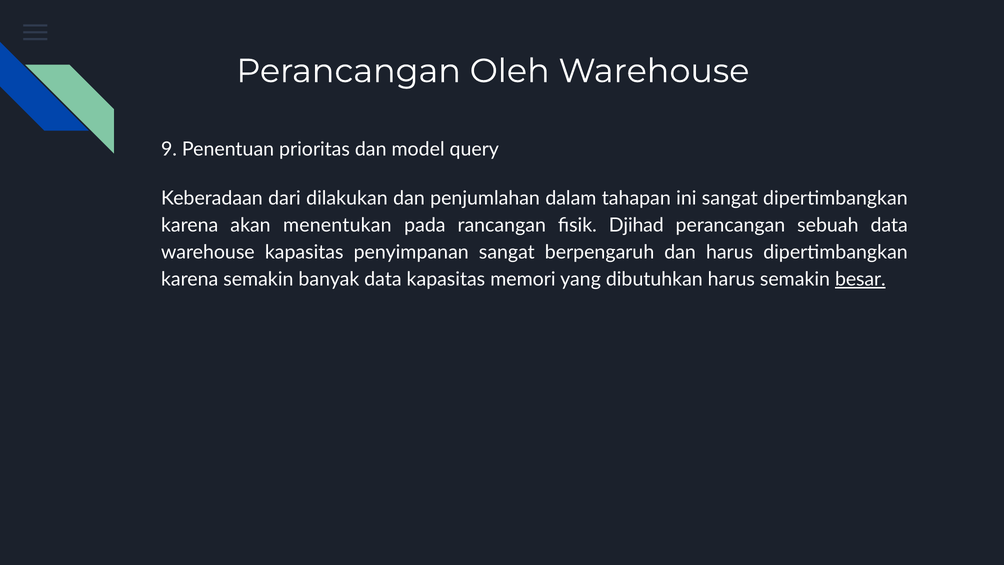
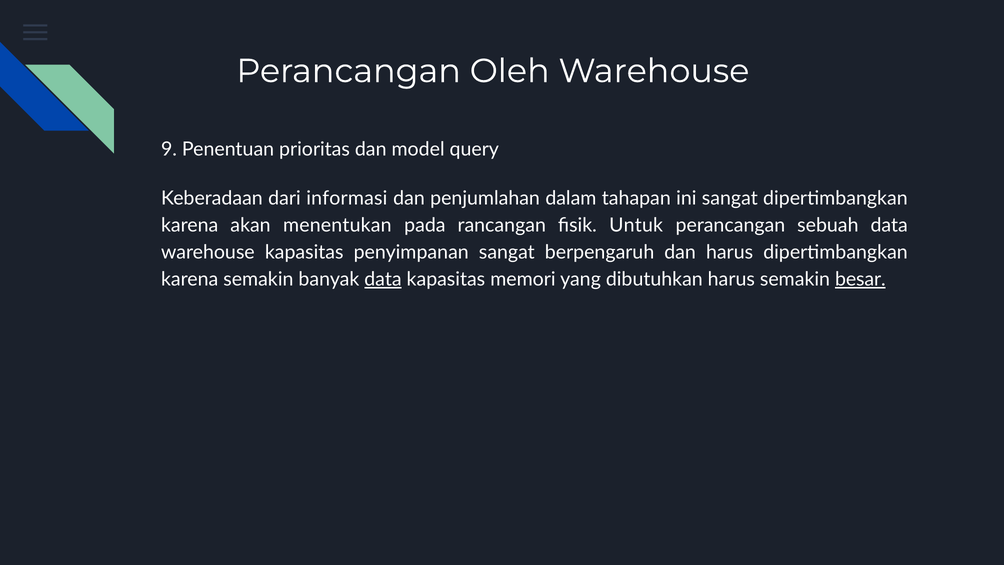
dilakukan: dilakukan -> informasi
Djihad: Djihad -> Untuk
data at (383, 279) underline: none -> present
